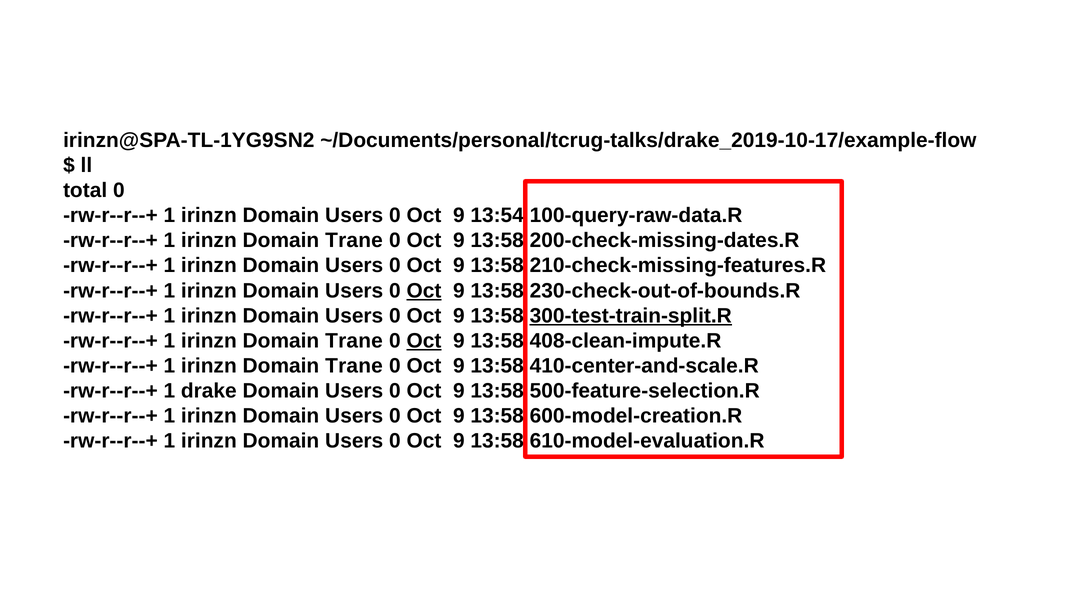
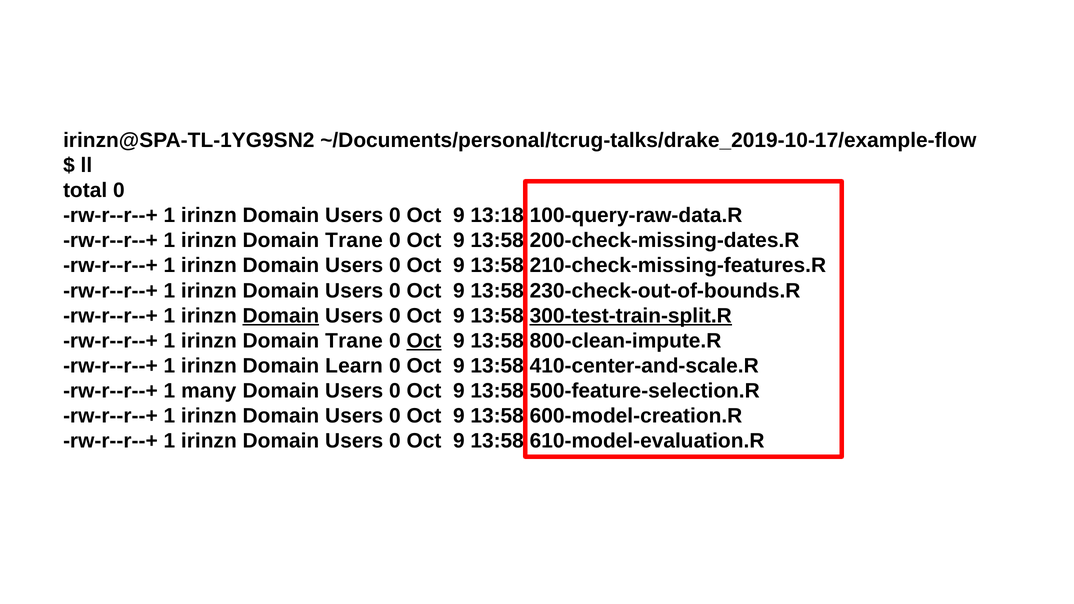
13:54: 13:54 -> 13:18
Oct at (424, 291) underline: present -> none
Domain at (281, 316) underline: none -> present
408-clean-impute.R: 408-clean-impute.R -> 800-clean-impute.R
Trane at (354, 366): Trane -> Learn
drake: drake -> many
